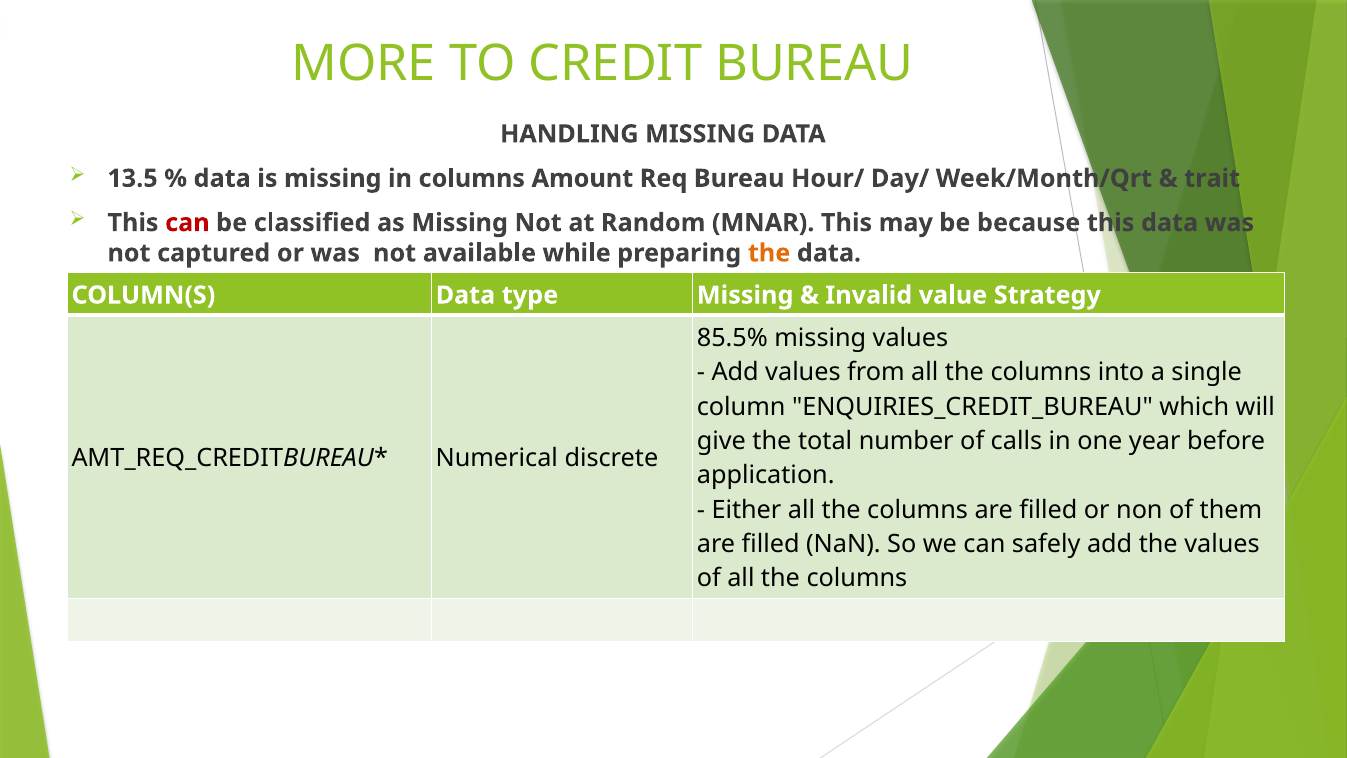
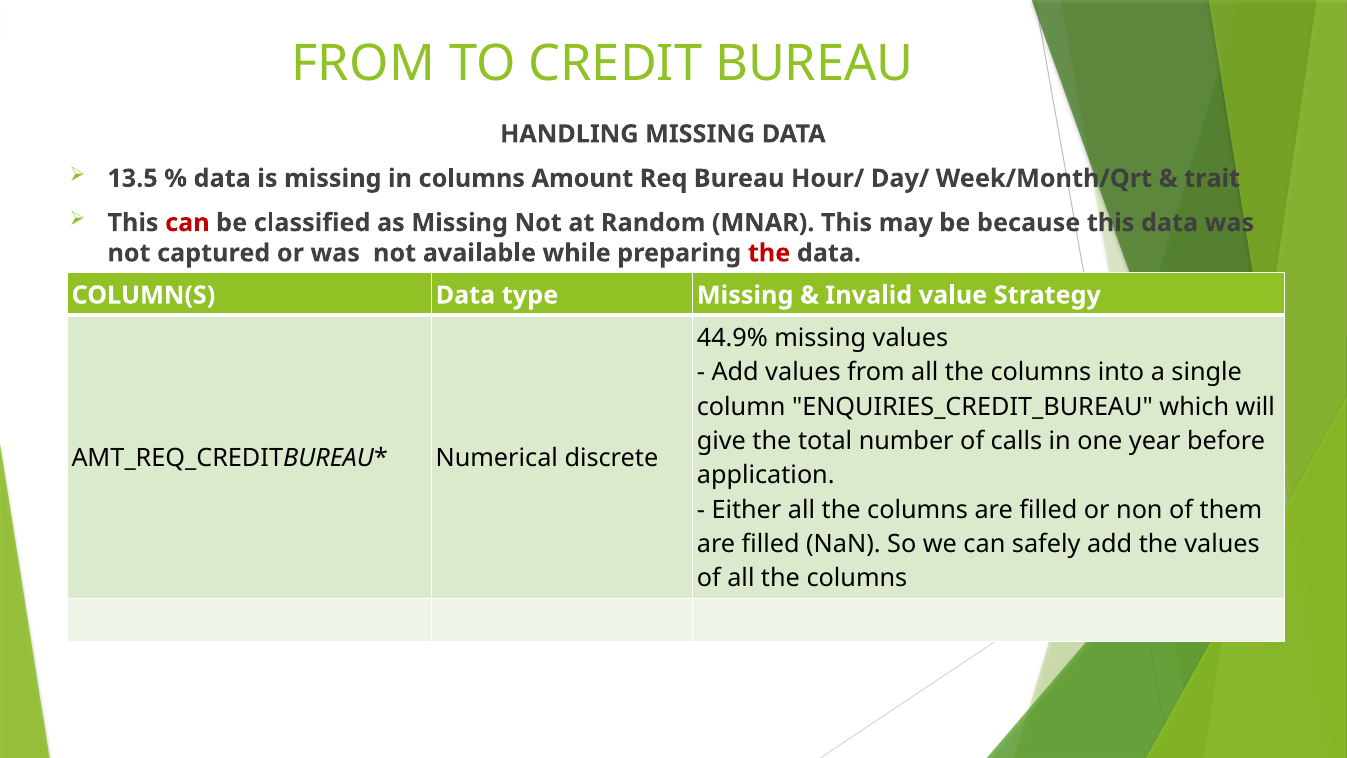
MORE at (364, 64): MORE -> FROM
the at (769, 253) colour: orange -> red
85.5%: 85.5% -> 44.9%
